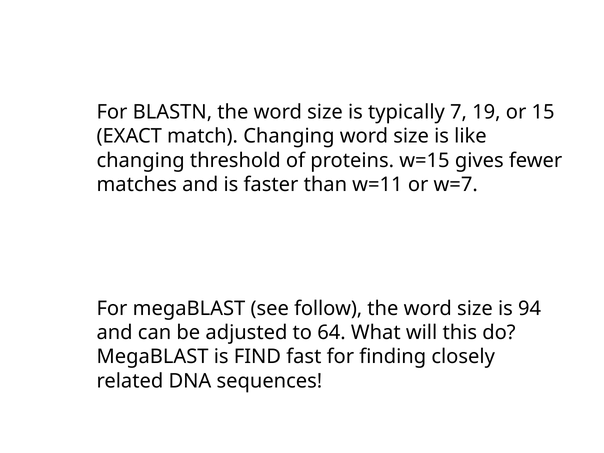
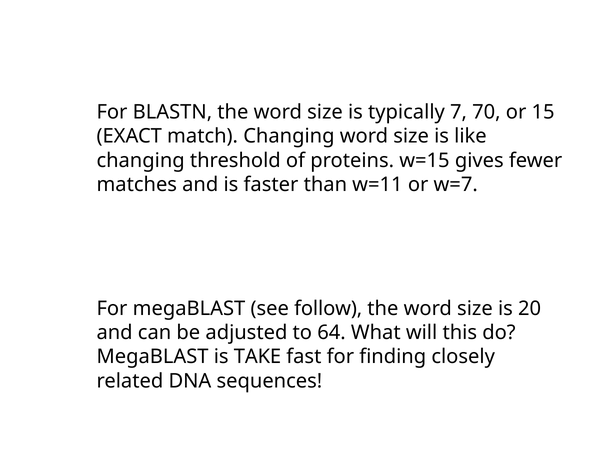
19: 19 -> 70
94: 94 -> 20
FIND: FIND -> TAKE
